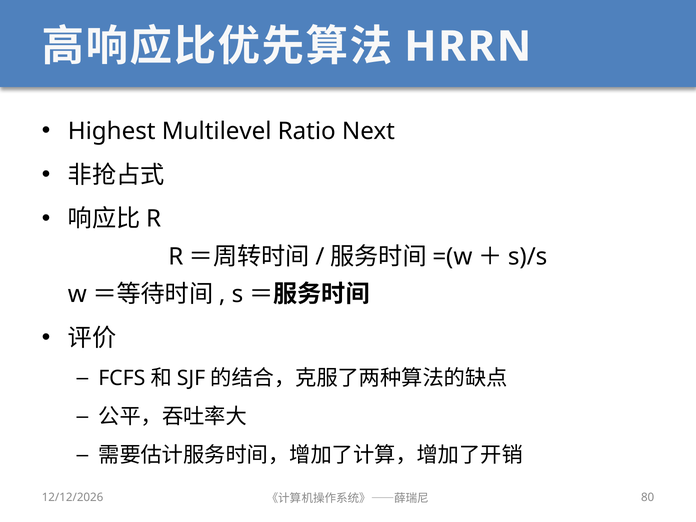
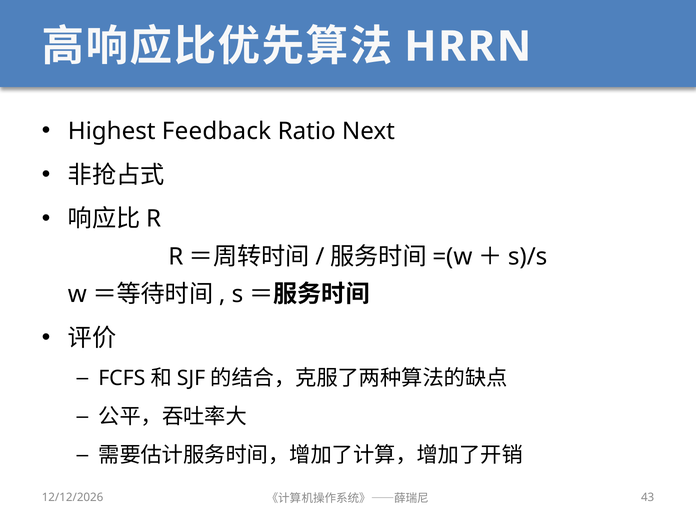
Multilevel: Multilevel -> Feedback
80: 80 -> 43
